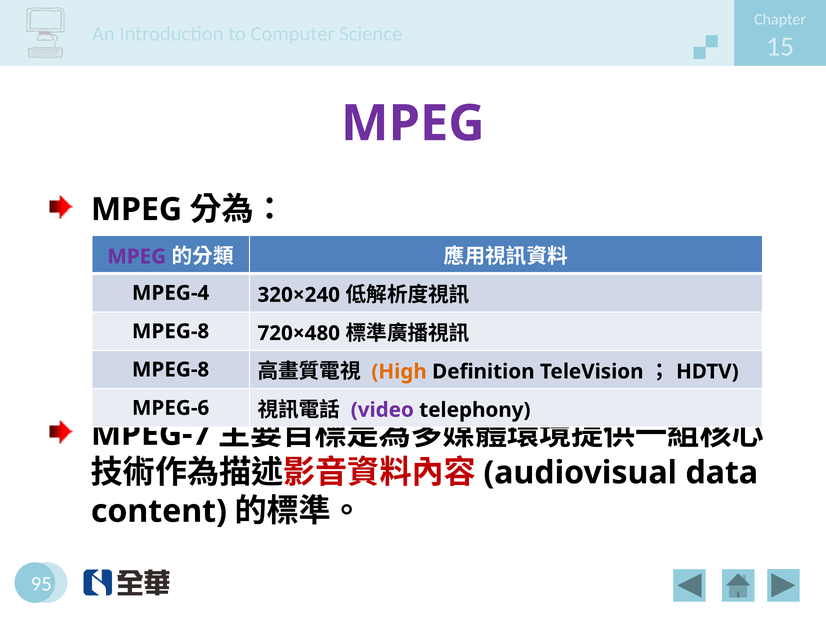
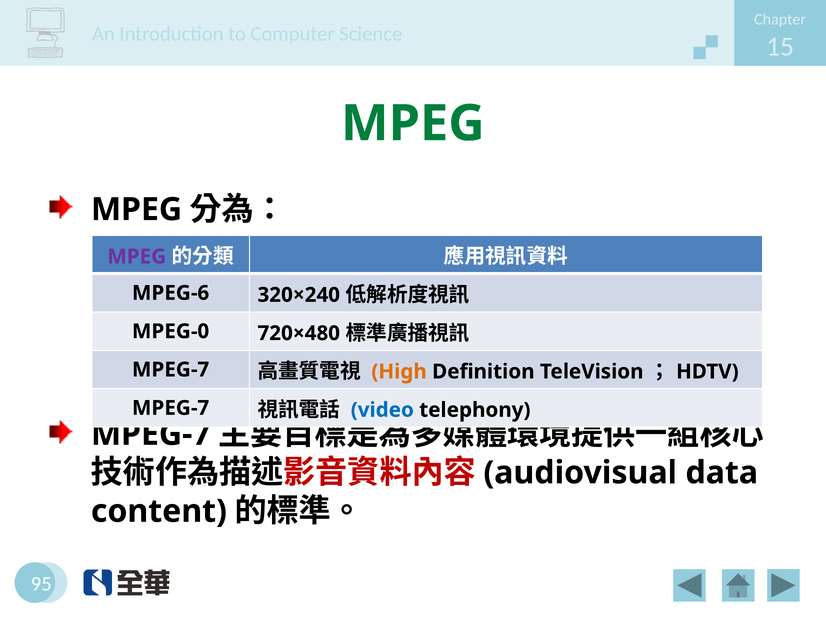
MPEG at (413, 123) colour: purple -> green
MPEG-4: MPEG-4 -> MPEG-6
MPEG-8 at (171, 331): MPEG-8 -> MPEG-0
MPEG-8 at (171, 369): MPEG-8 -> MPEG-7
MPEG-6 at (171, 408): MPEG-6 -> MPEG-7
video colour: purple -> blue
